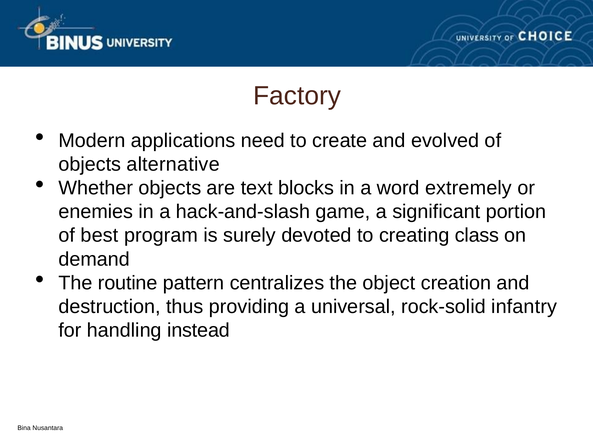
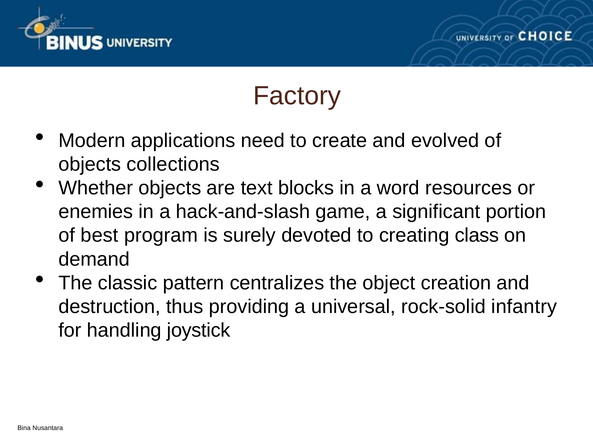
alternative: alternative -> collections
extremely: extremely -> resources
routine: routine -> classic
instead: instead -> joystick
